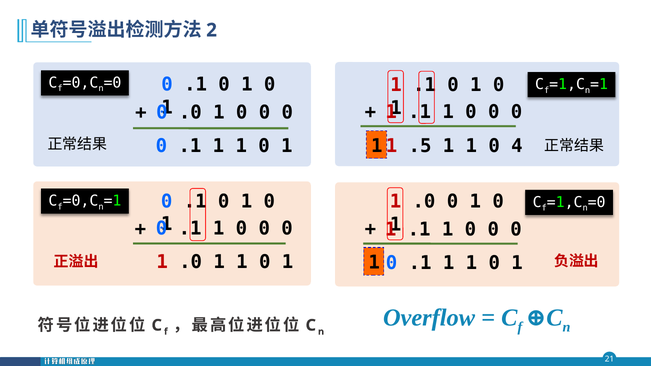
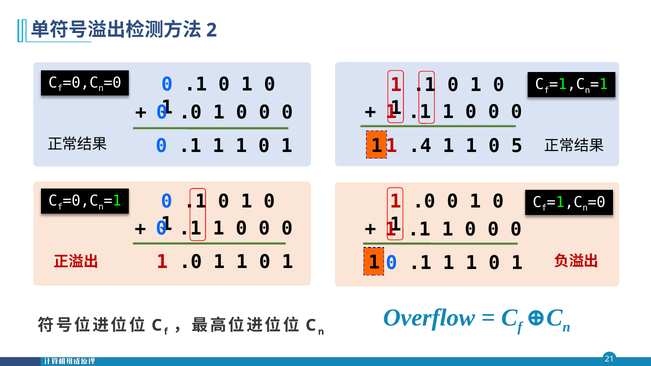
.5: .5 -> .4
4: 4 -> 5
